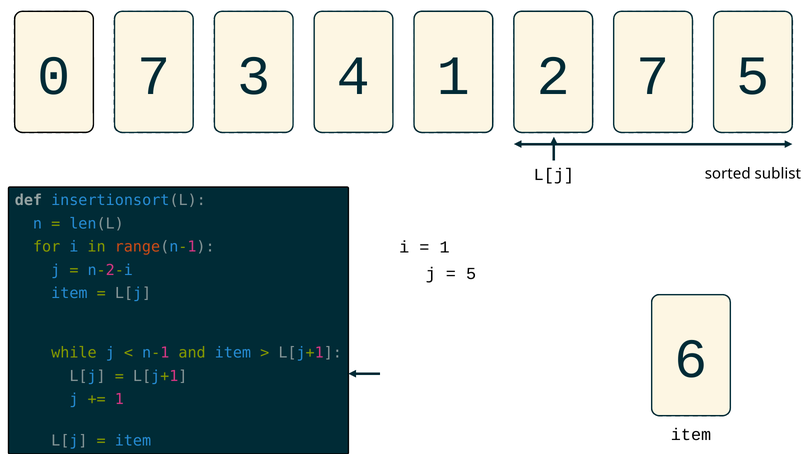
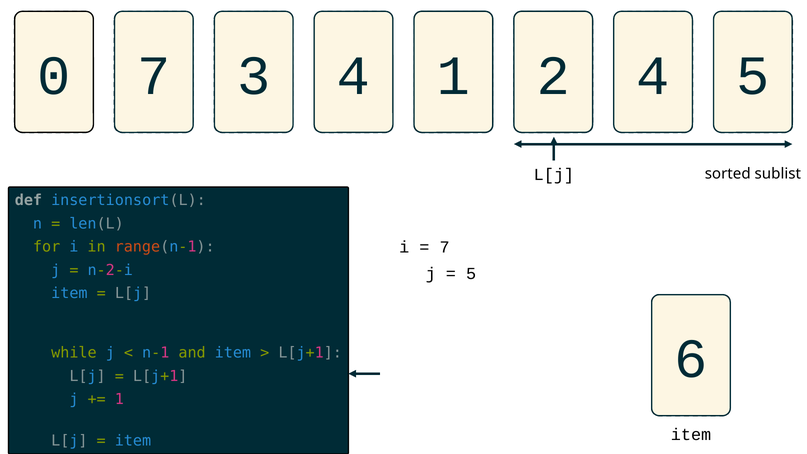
7 at (653, 76): 7 -> 4
1 at (445, 247): 1 -> 7
